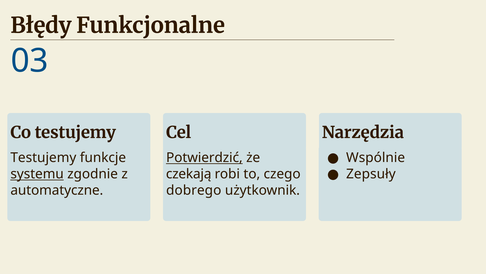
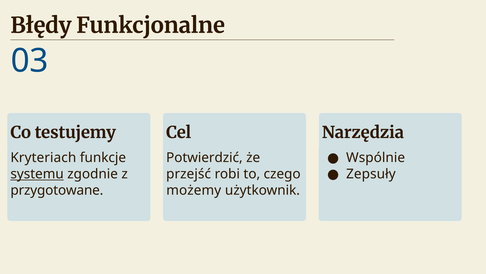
Testujemy at (43, 157): Testujemy -> Kryteriach
Potwierdzić underline: present -> none
czekają: czekają -> przejść
automatyczne: automatyczne -> przygotowane
dobrego: dobrego -> możemy
